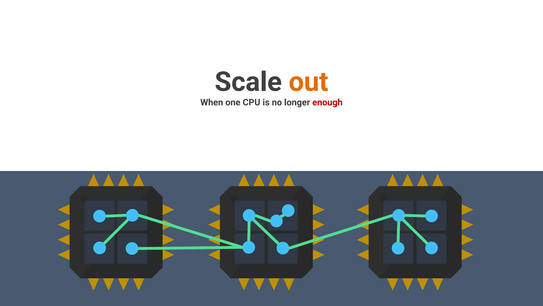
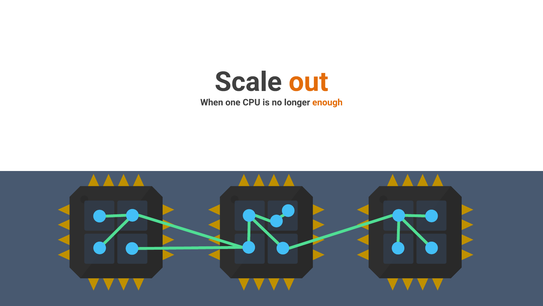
enough colour: red -> orange
